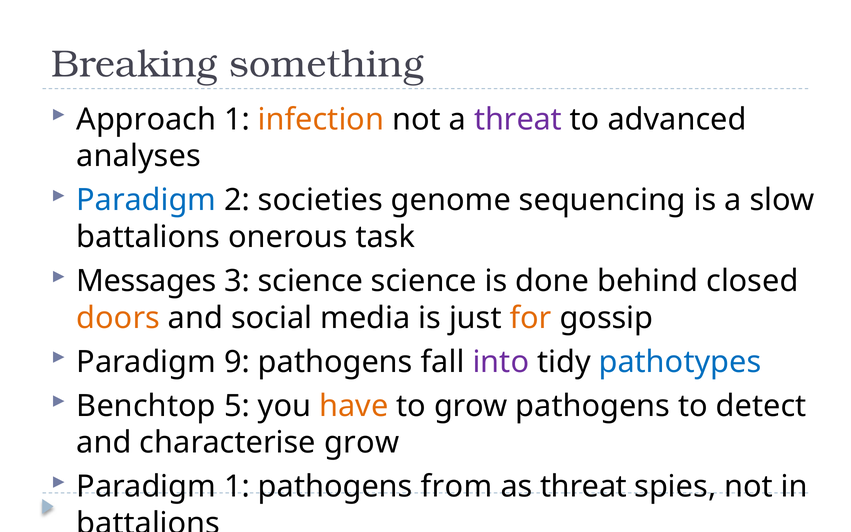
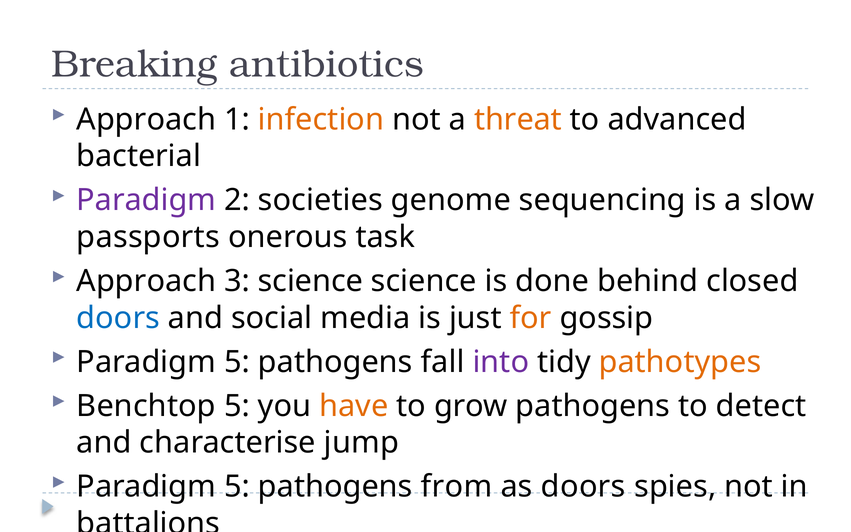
something: something -> antibiotics
threat at (518, 119) colour: purple -> orange
analyses: analyses -> bacterial
Paradigm at (146, 200) colour: blue -> purple
battalions at (148, 237): battalions -> passports
Messages at (146, 281): Messages -> Approach
doors at (118, 318) colour: orange -> blue
9 at (237, 362): 9 -> 5
pathotypes colour: blue -> orange
characterise grow: grow -> jump
1 at (237, 487): 1 -> 5
as threat: threat -> doors
